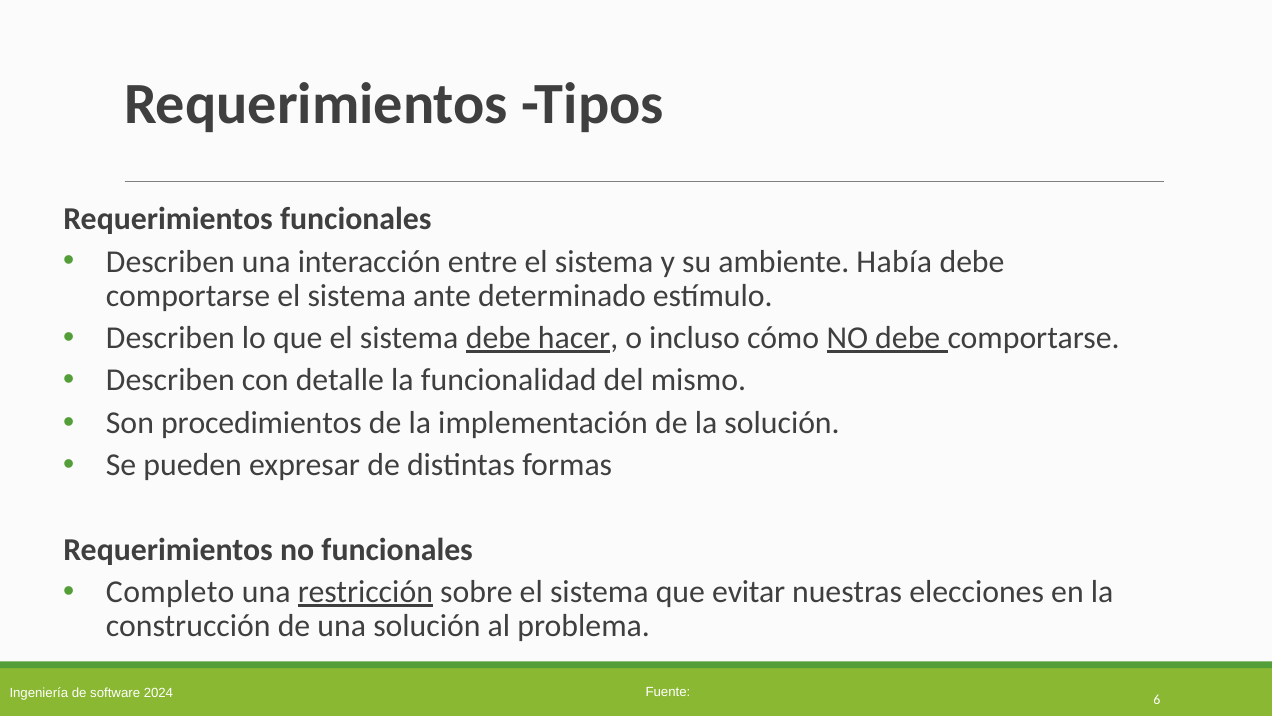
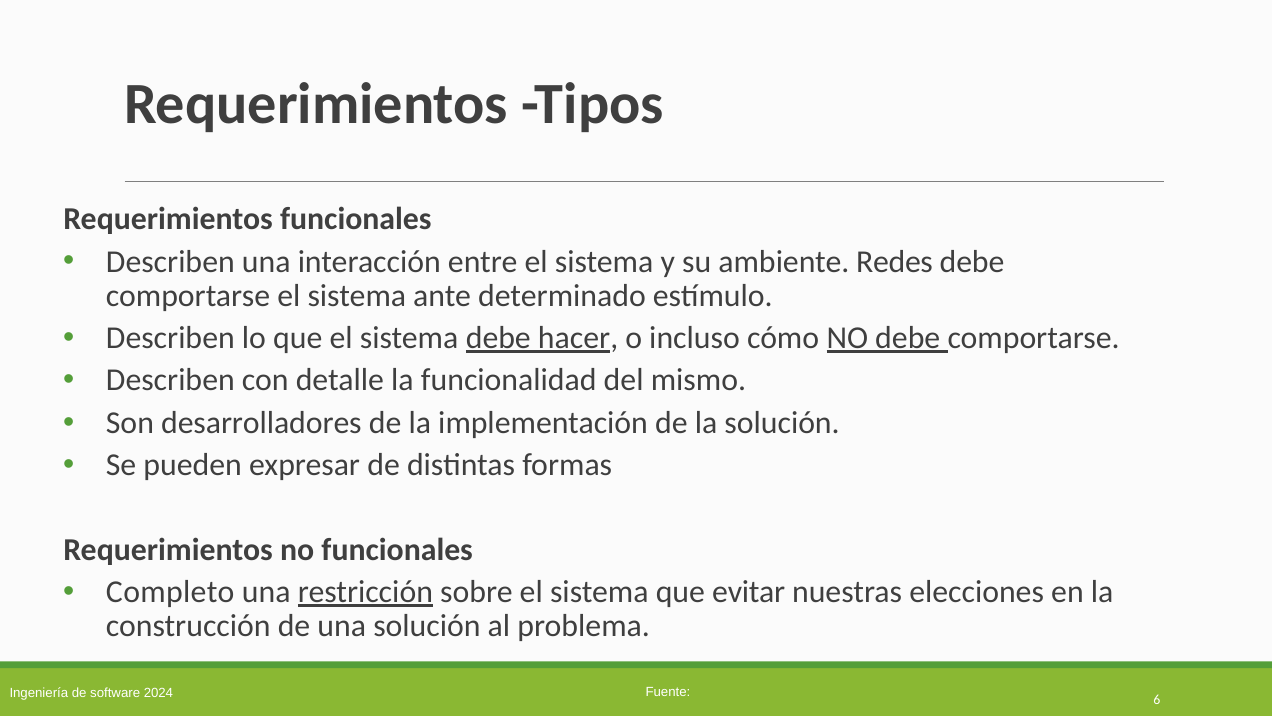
Había: Había -> Redes
procedimientos: procedimientos -> desarrolladores
